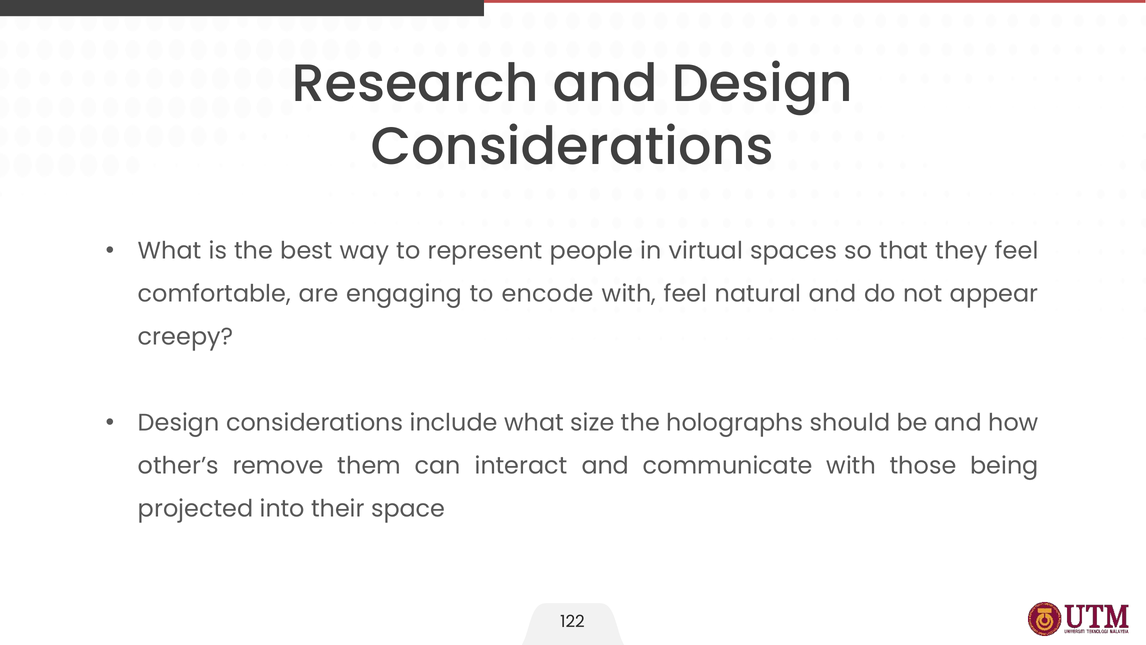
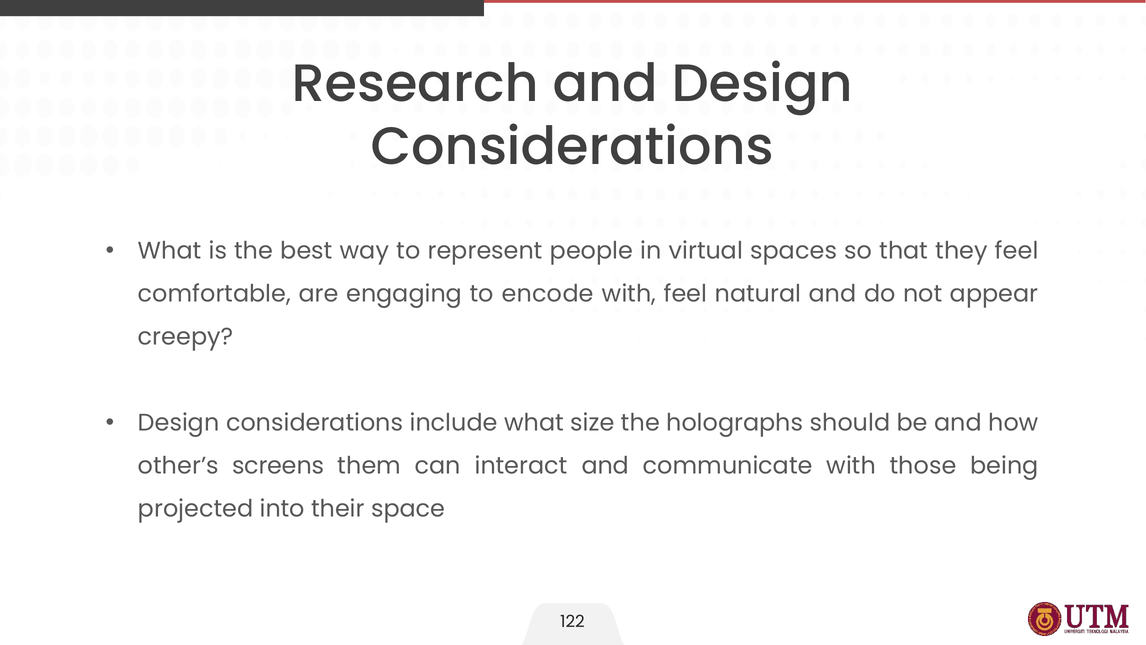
remove: remove -> screens
